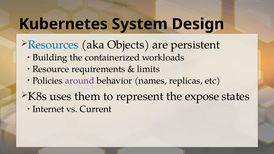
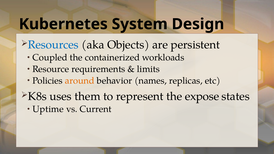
Building: Building -> Coupled
around colour: purple -> orange
Internet: Internet -> Uptime
